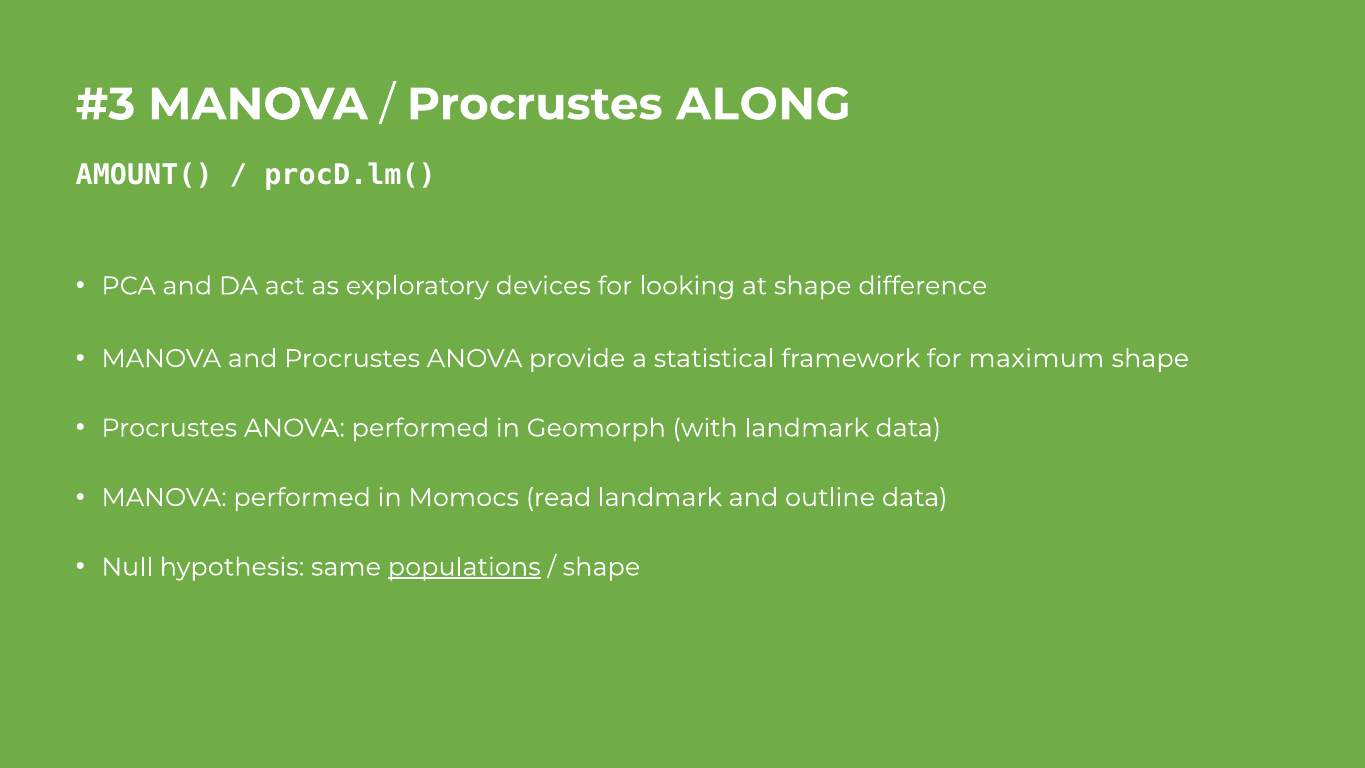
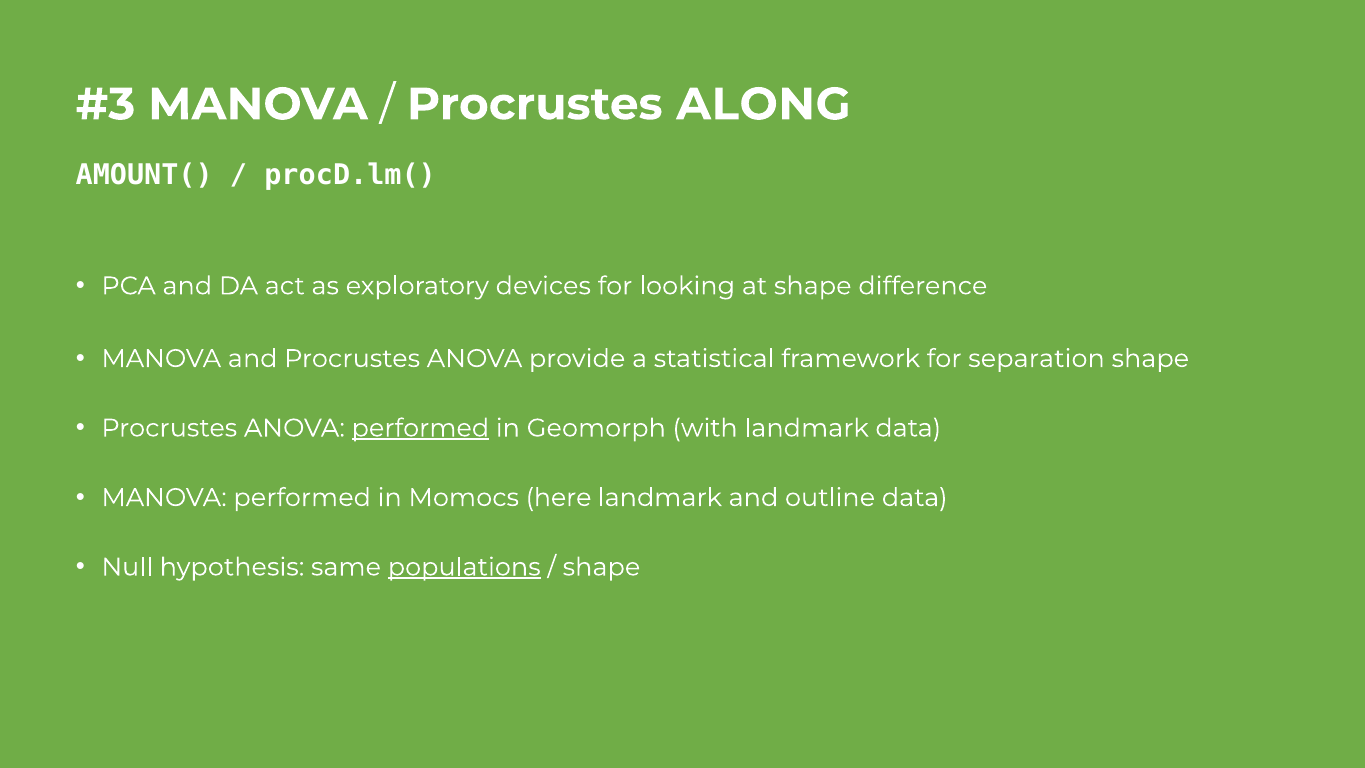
maximum: maximum -> separation
performed at (420, 428) underline: none -> present
read: read -> here
